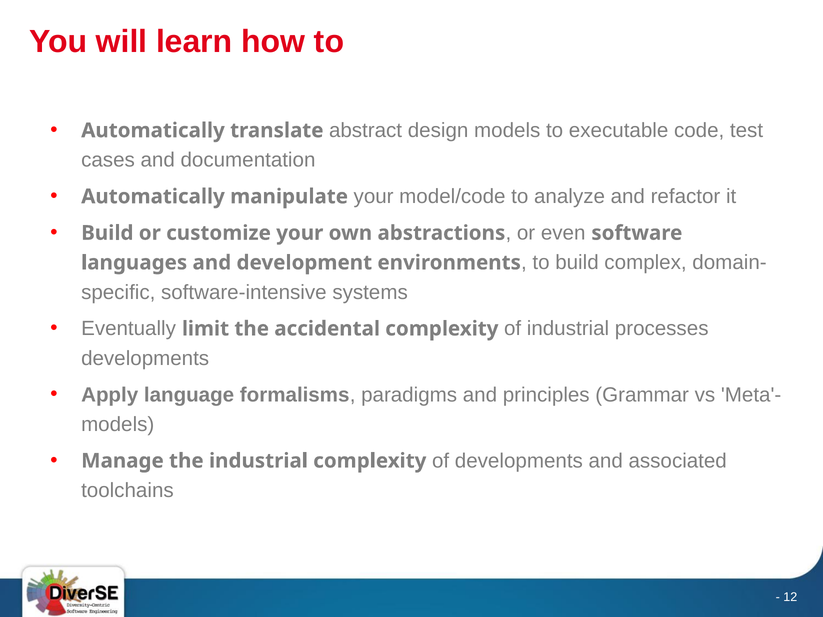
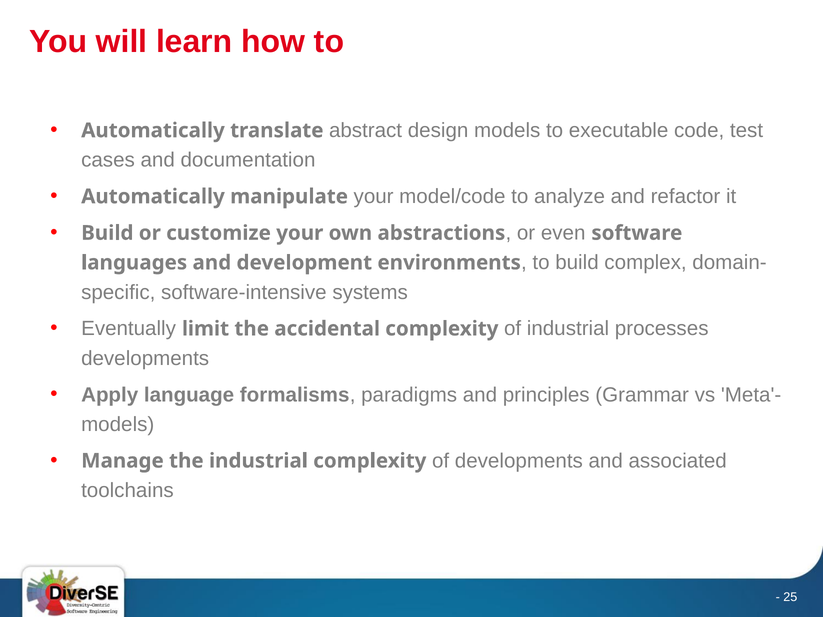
12: 12 -> 25
